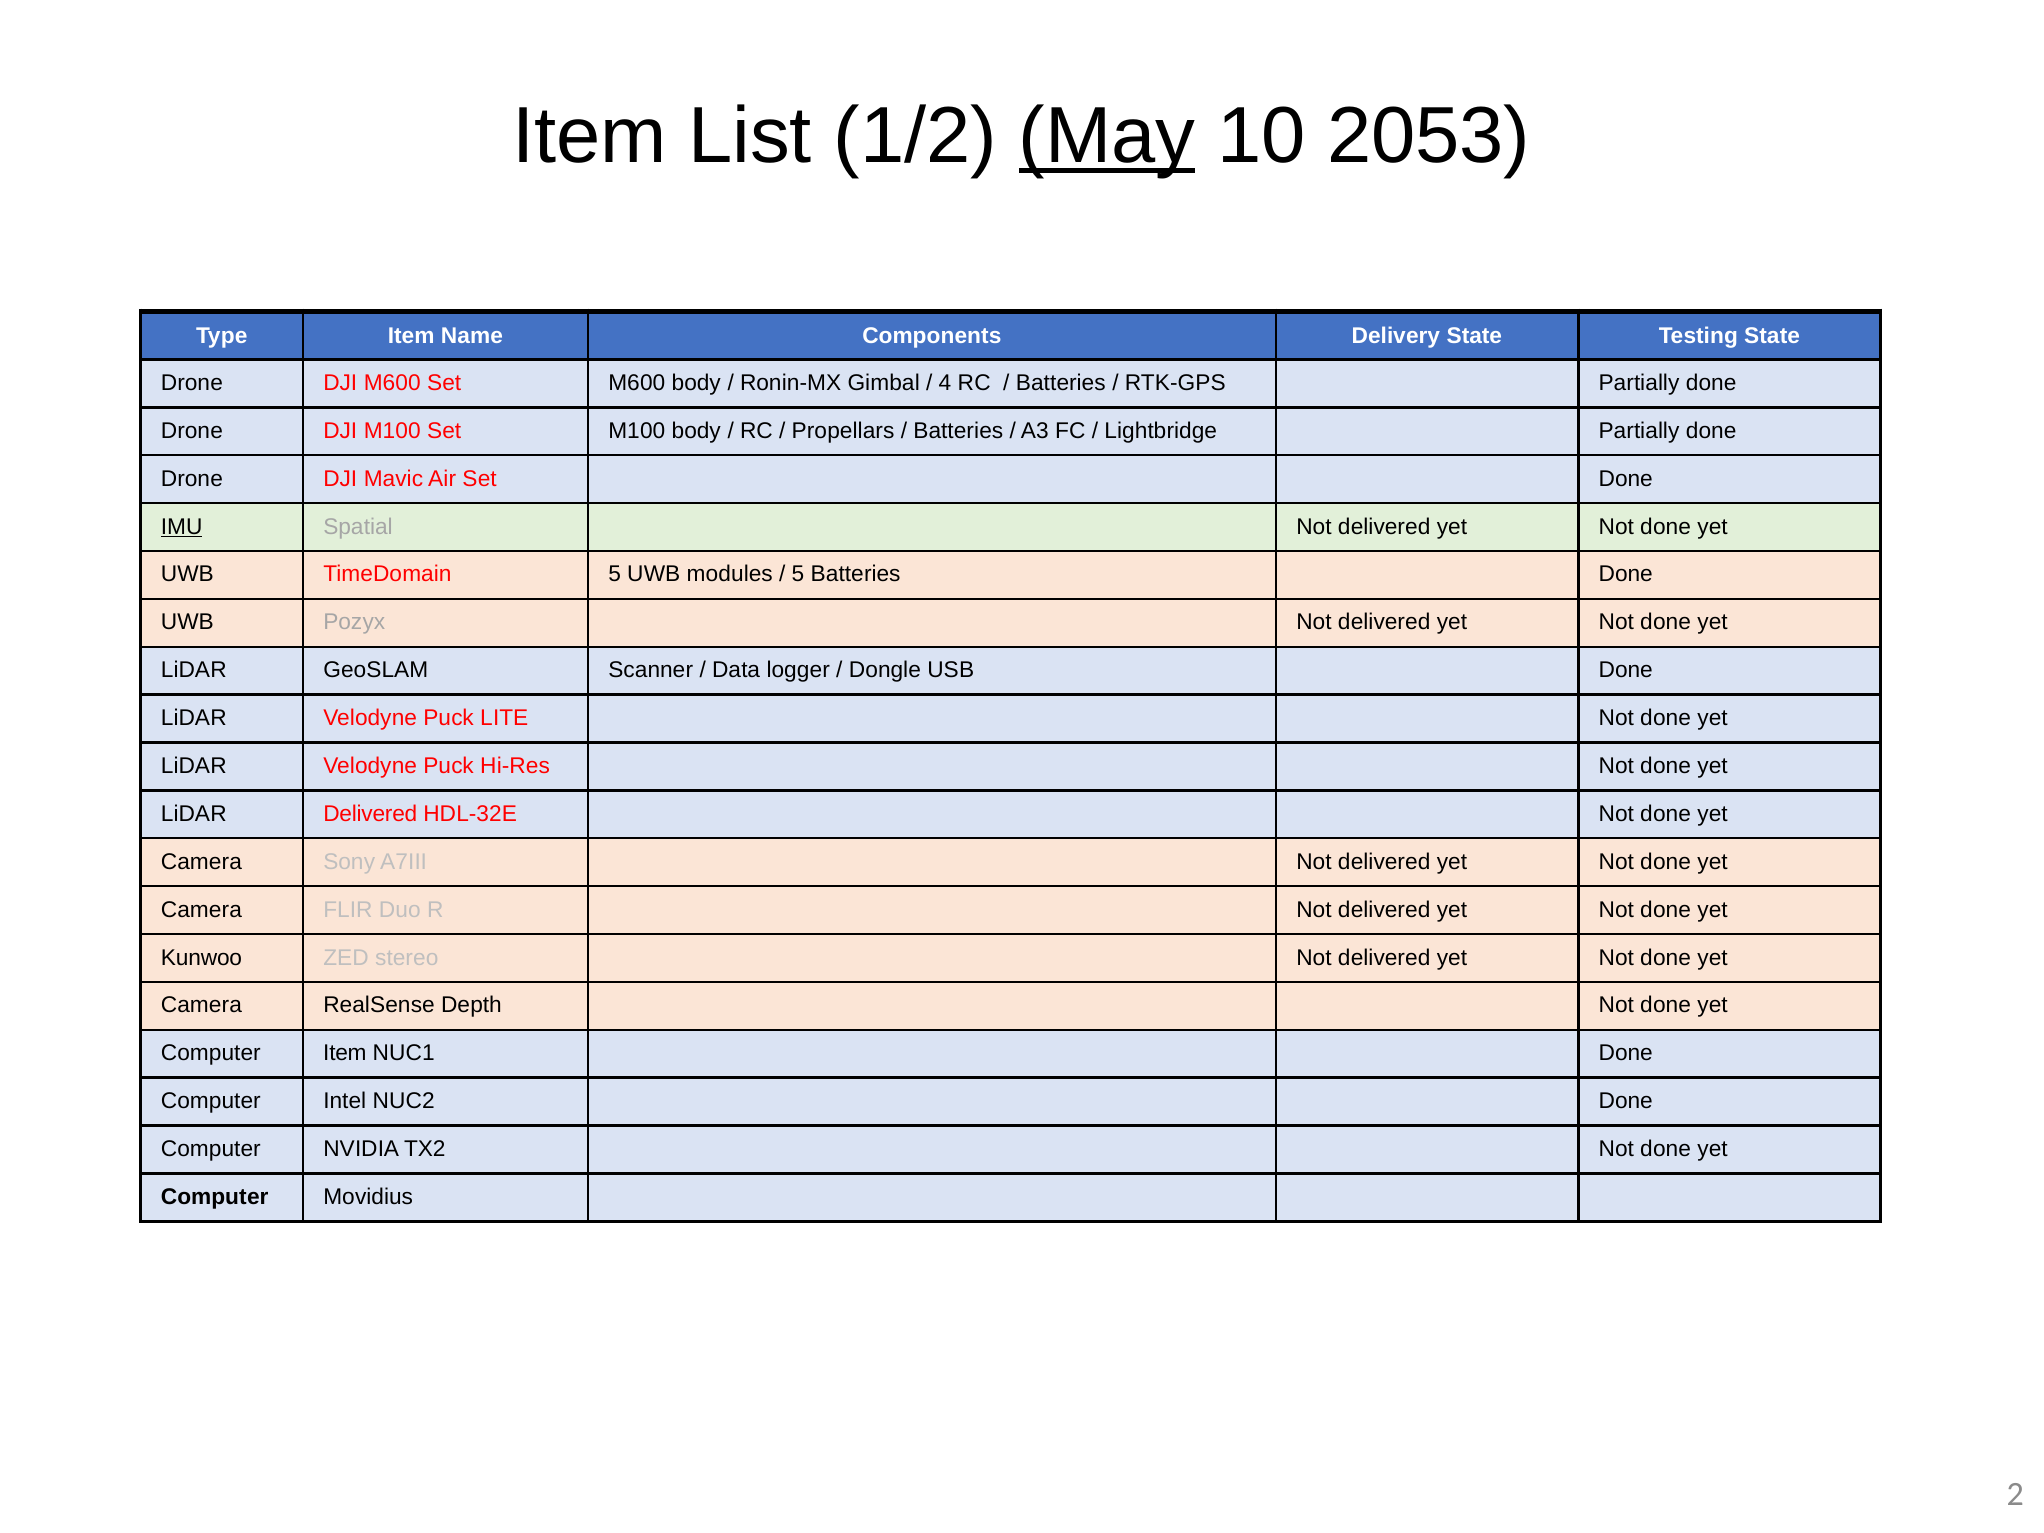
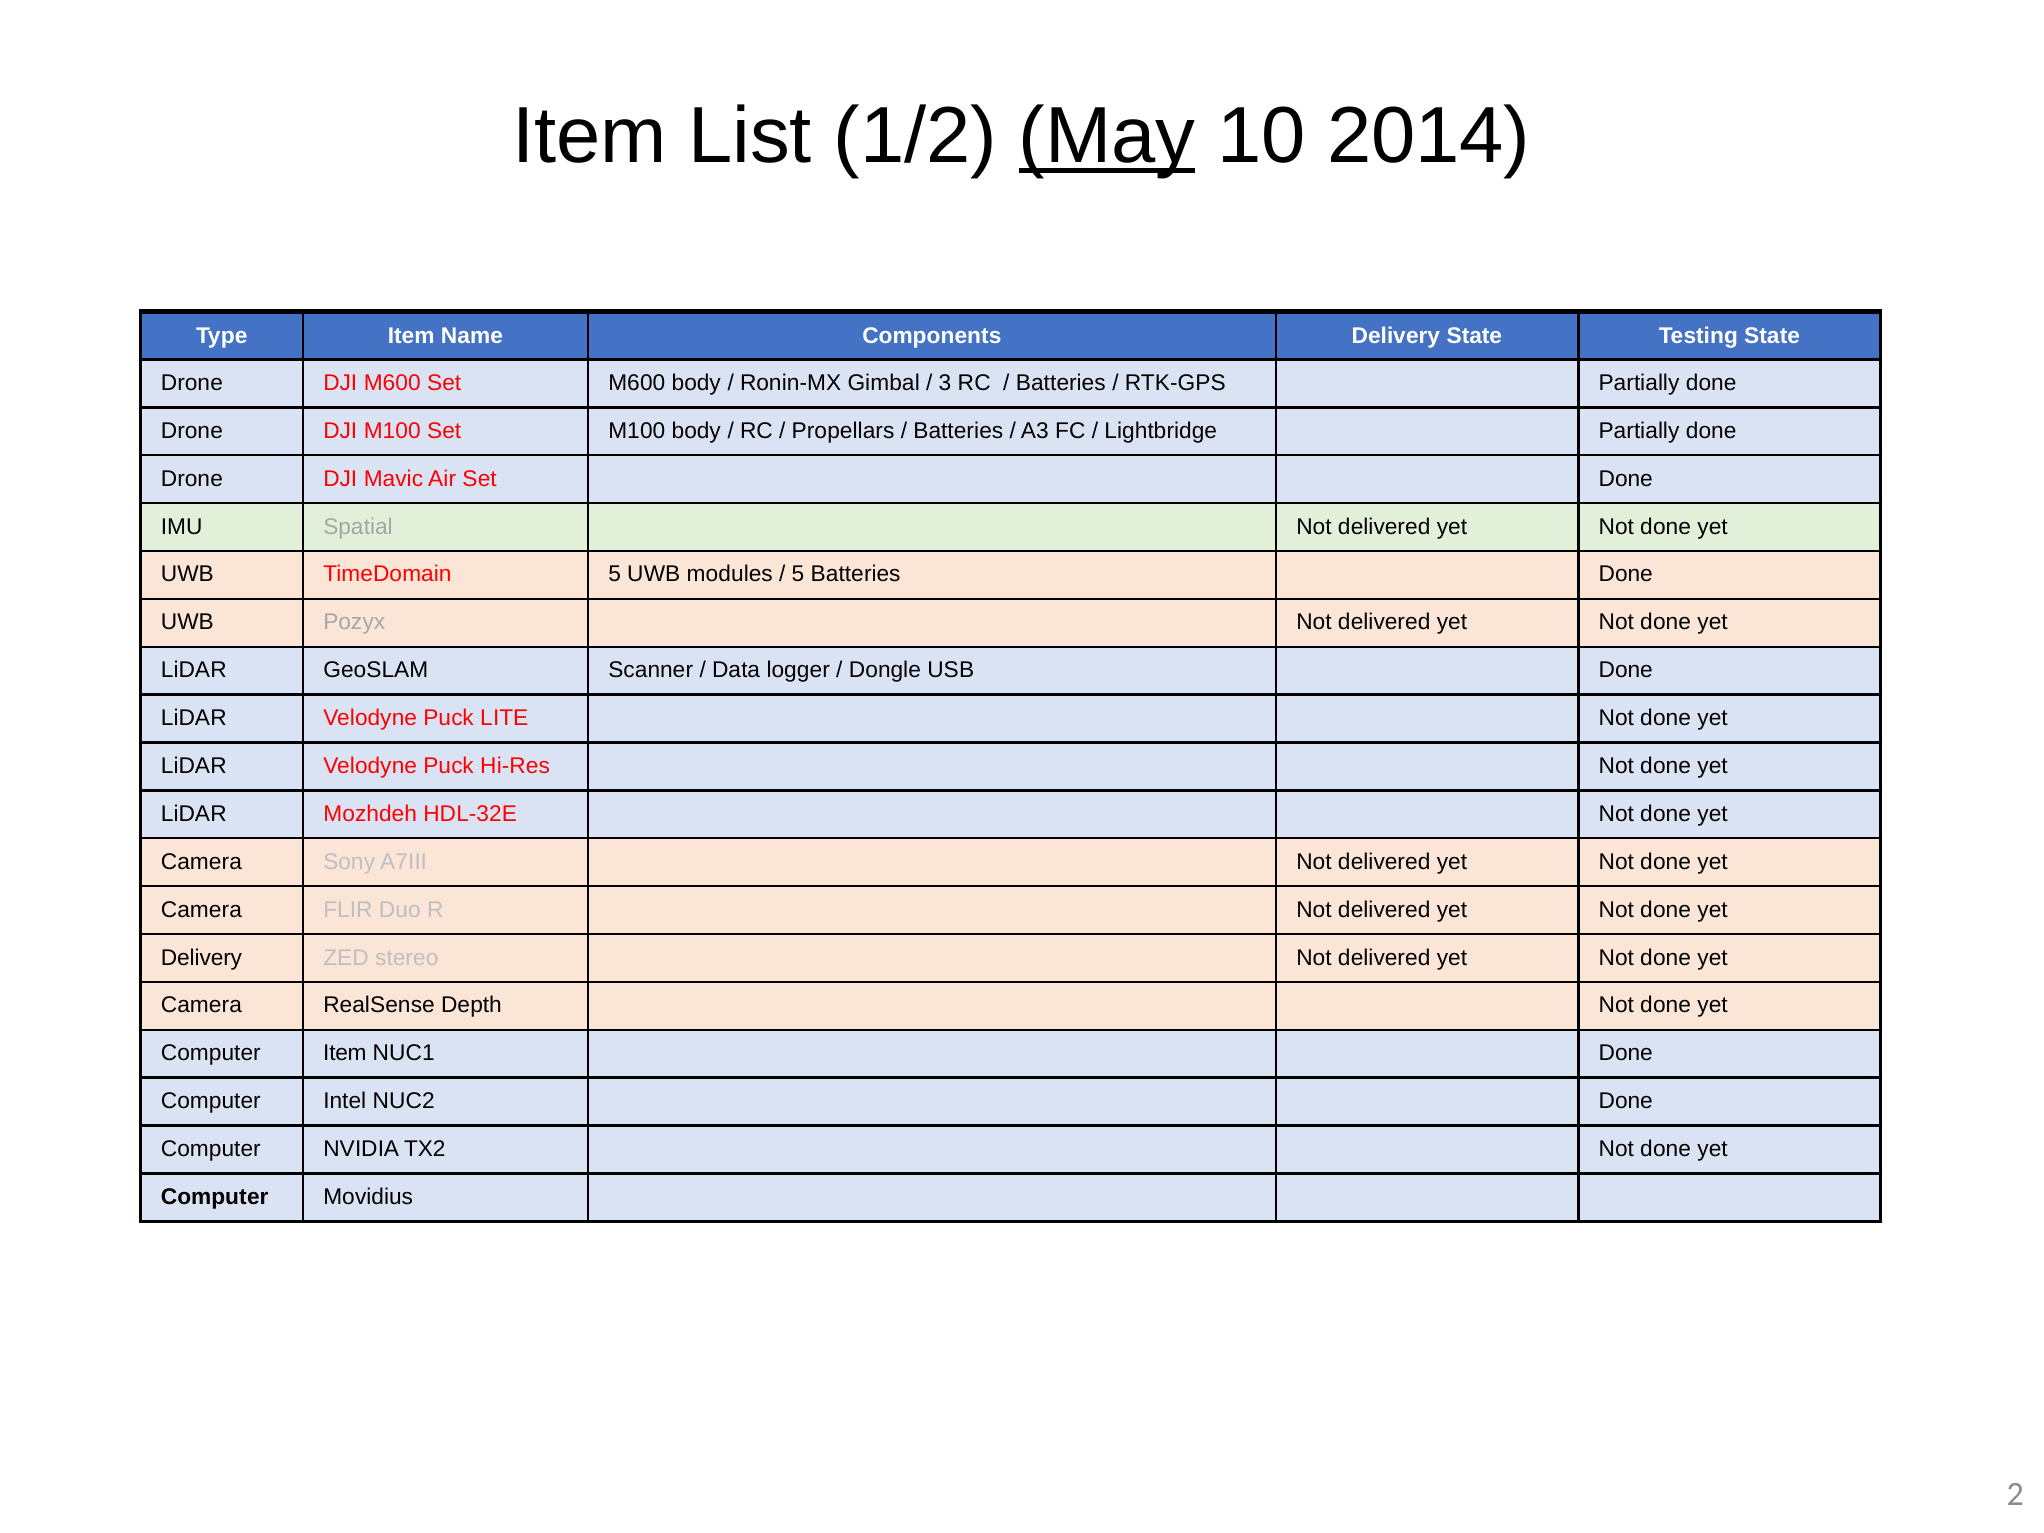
2053: 2053 -> 2014
4: 4 -> 3
IMU underline: present -> none
LiDAR Delivered: Delivered -> Mozhdeh
Kunwoo at (202, 958): Kunwoo -> Delivery
